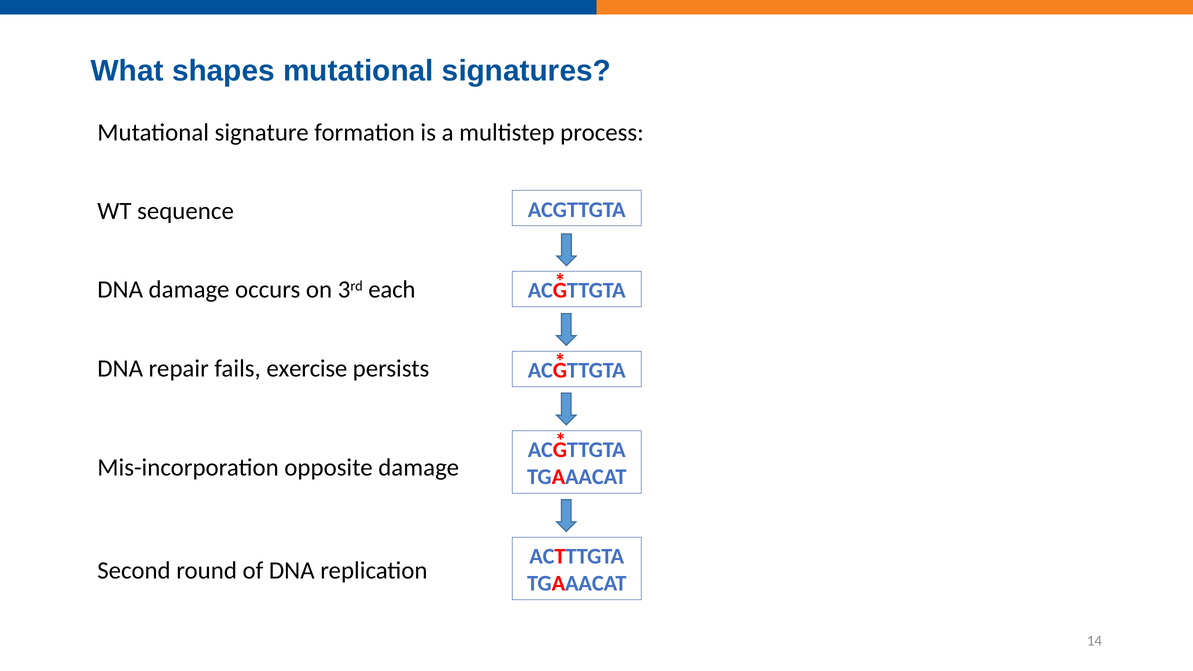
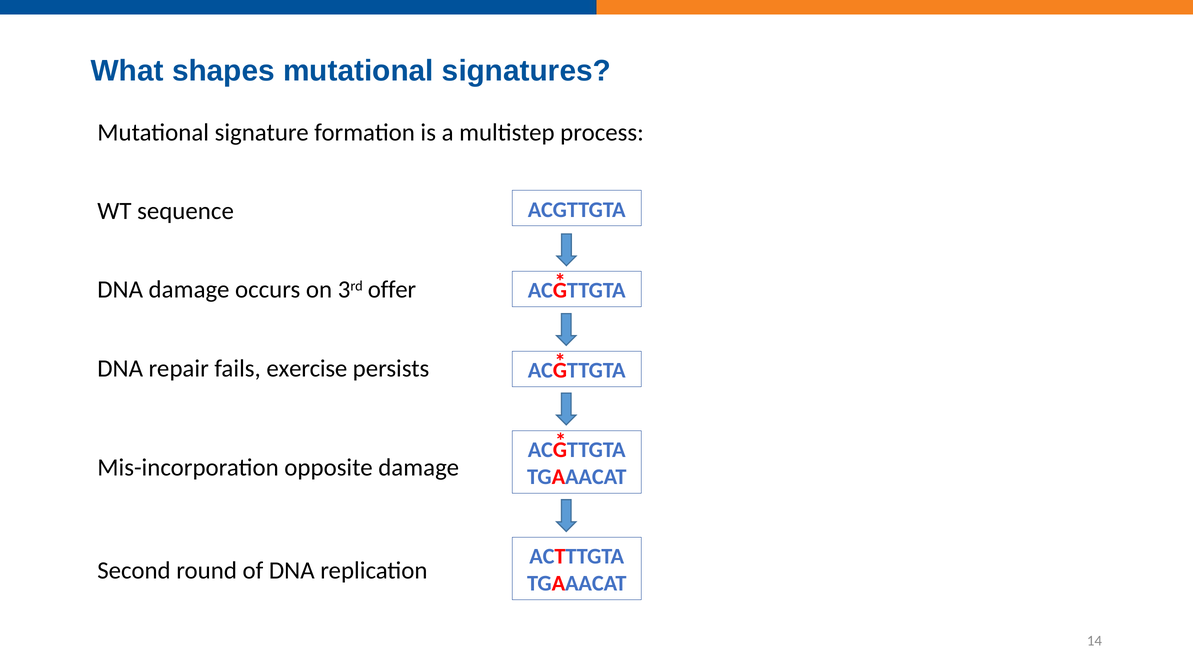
each: each -> offer
